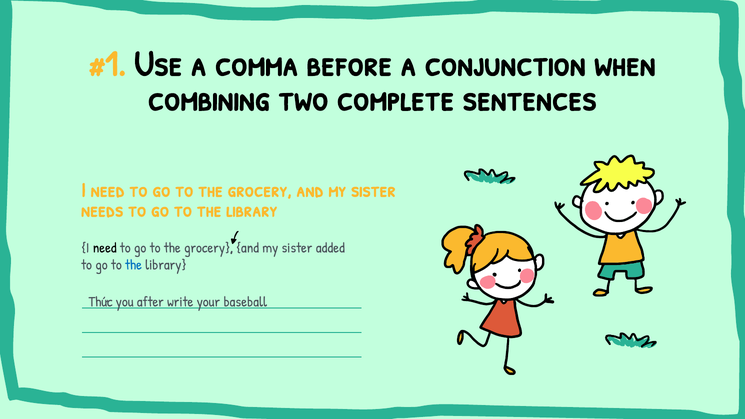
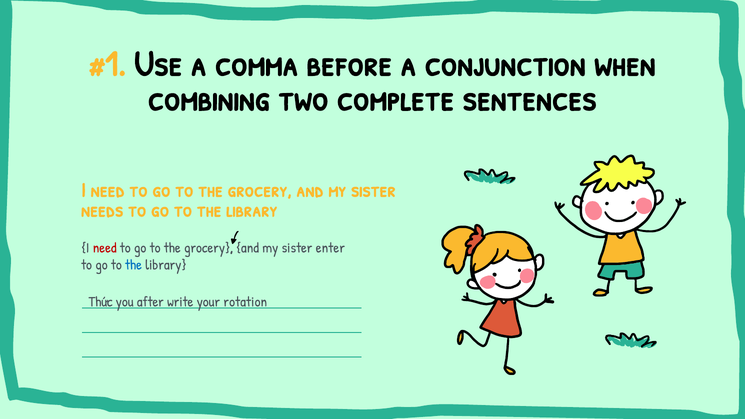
need at (105, 248) colour: black -> red
added: added -> enter
baseball: baseball -> rotation
